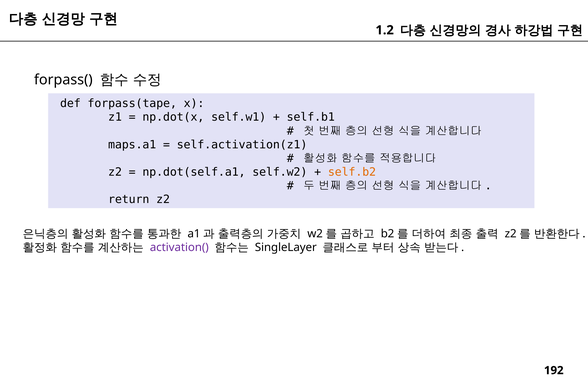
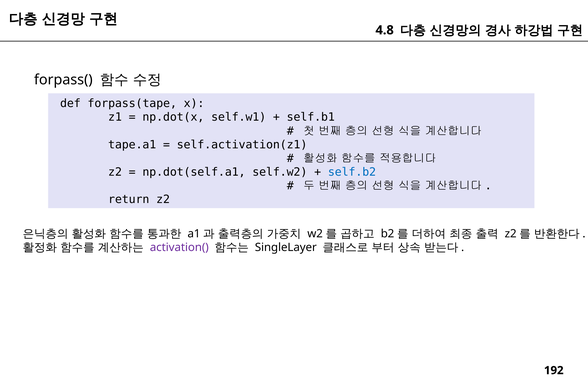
1.2: 1.2 -> 4.8
maps.a1: maps.a1 -> tape.a1
self.b2 colour: orange -> blue
